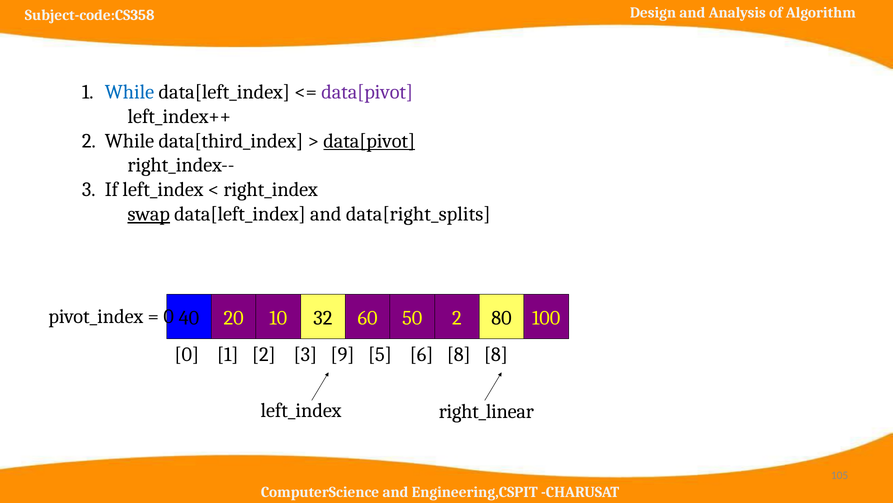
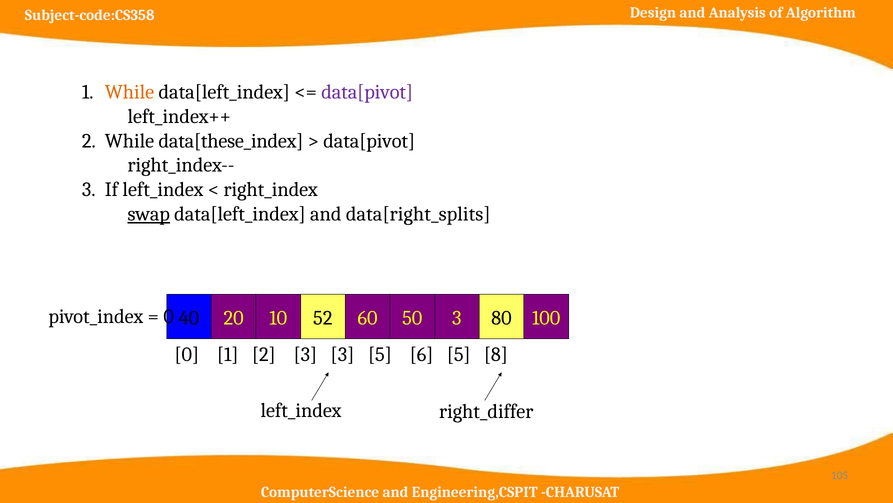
While at (129, 92) colour: blue -> orange
data[third_index: data[third_index -> data[these_index
data[pivot at (369, 141) underline: present -> none
32: 32 -> 52
50 2: 2 -> 3
3 9: 9 -> 3
6 8: 8 -> 5
right_linear: right_linear -> right_differ
